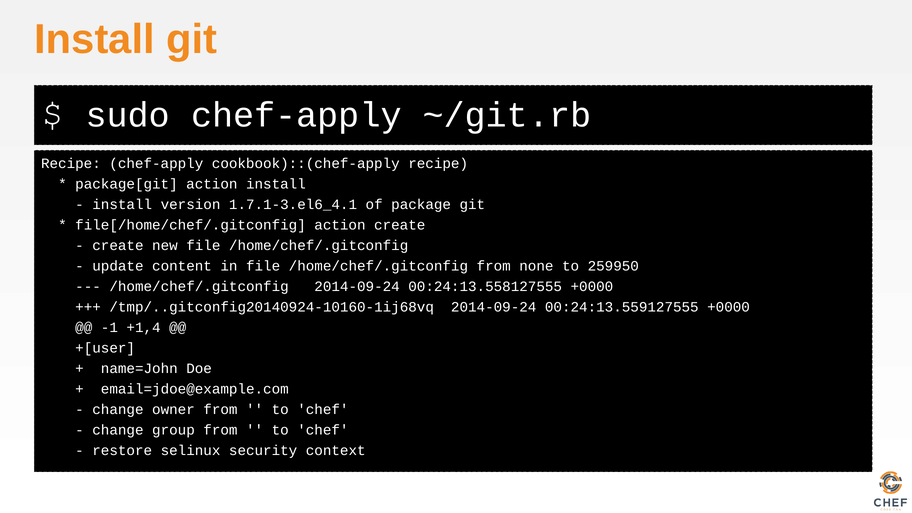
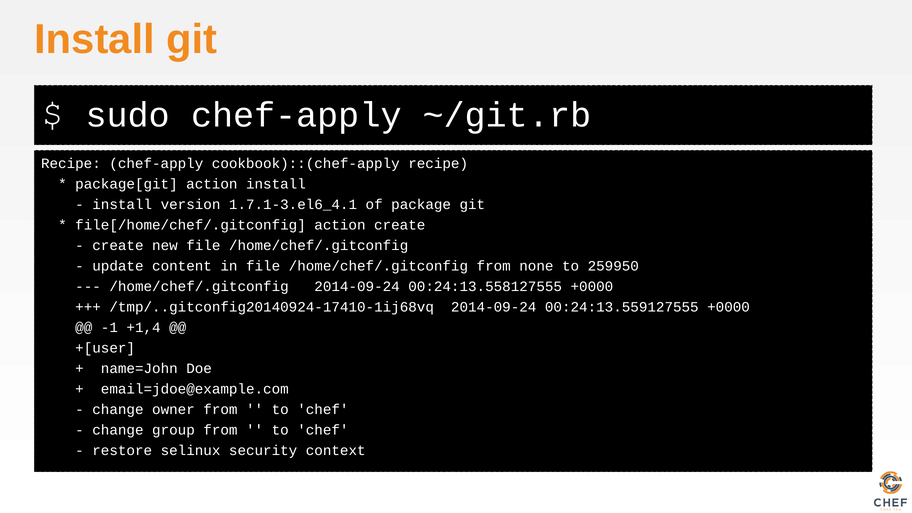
/tmp/..gitconfig20140924-10160-1ij68vq: /tmp/..gitconfig20140924-10160-1ij68vq -> /tmp/..gitconfig20140924-17410-1ij68vq
